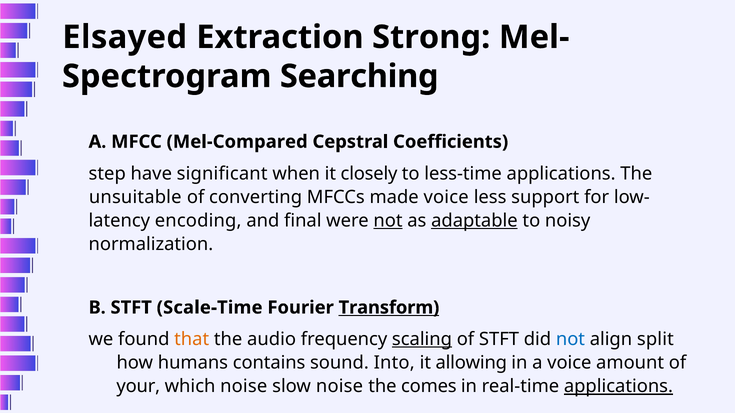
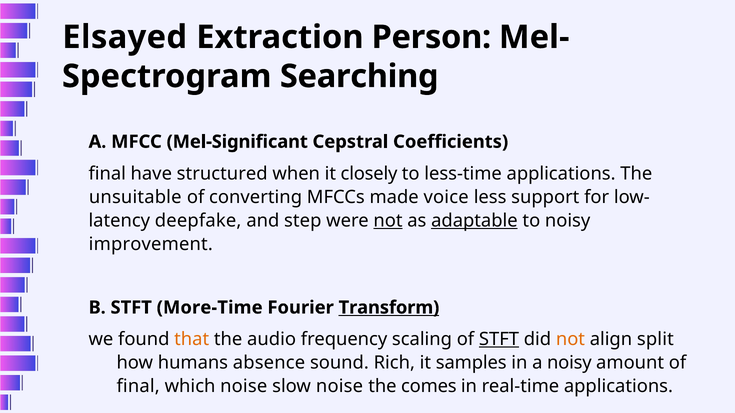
Strong: Strong -> Person
Mel-Compared: Mel-Compared -> Mel-Significant
step at (107, 174): step -> final
significant: significant -> structured
encoding: encoding -> deepfake
final: final -> step
normalization: normalization -> improvement
Scale-Time: Scale-Time -> More-Time
scaling underline: present -> none
STFT at (499, 340) underline: none -> present
not at (570, 340) colour: blue -> orange
contains: contains -> absence
Into: Into -> Rich
allowing: allowing -> samples
a voice: voice -> noisy
your at (138, 387): your -> final
applications at (618, 387) underline: present -> none
